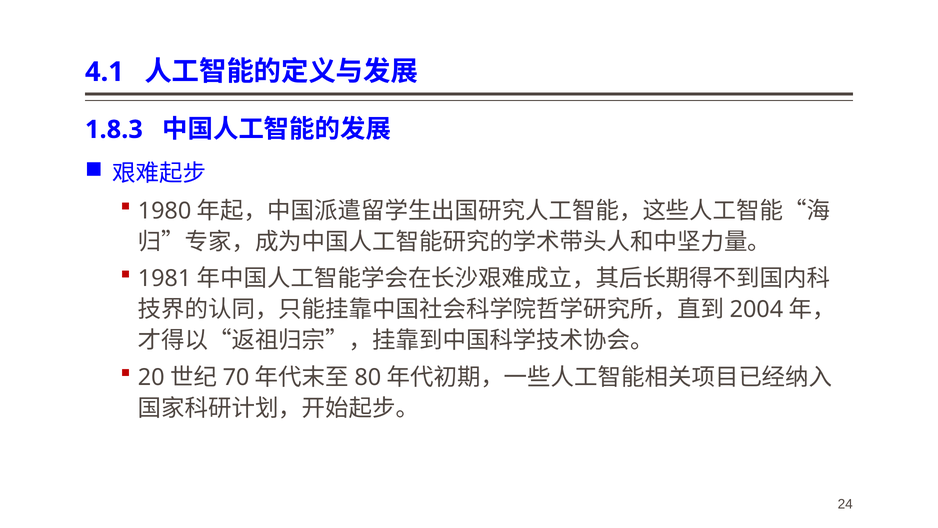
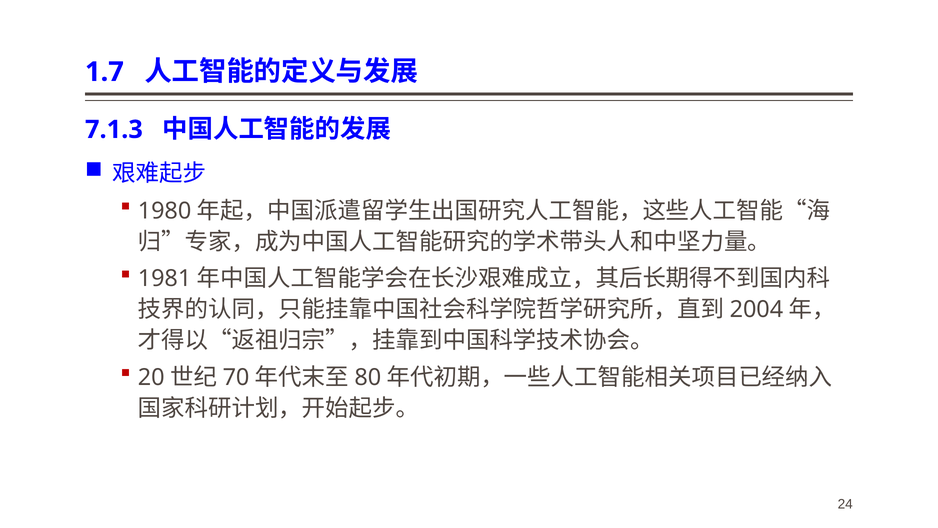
4.1: 4.1 -> 1.7
1.8.3: 1.8.3 -> 7.1.3
